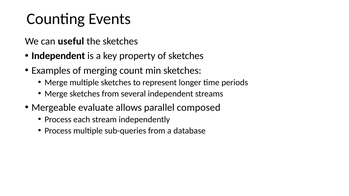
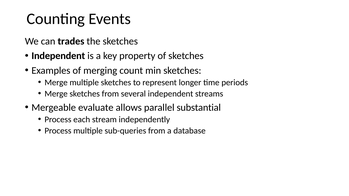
useful: useful -> trades
composed: composed -> substantial
